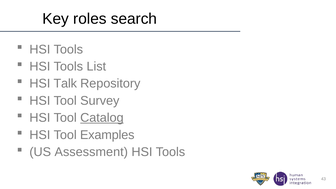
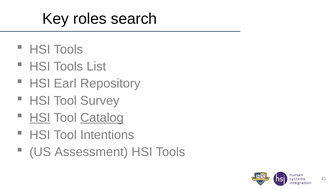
Talk: Talk -> Earl
HSI at (40, 118) underline: none -> present
Examples: Examples -> Intentions
